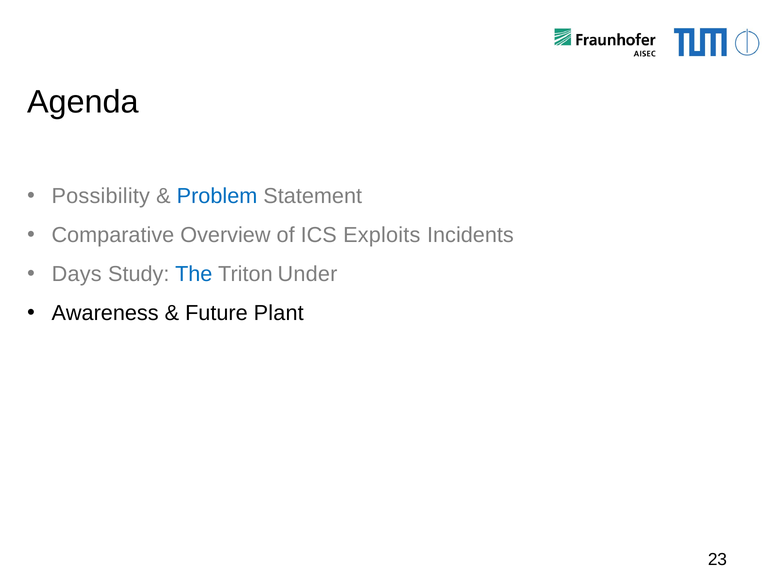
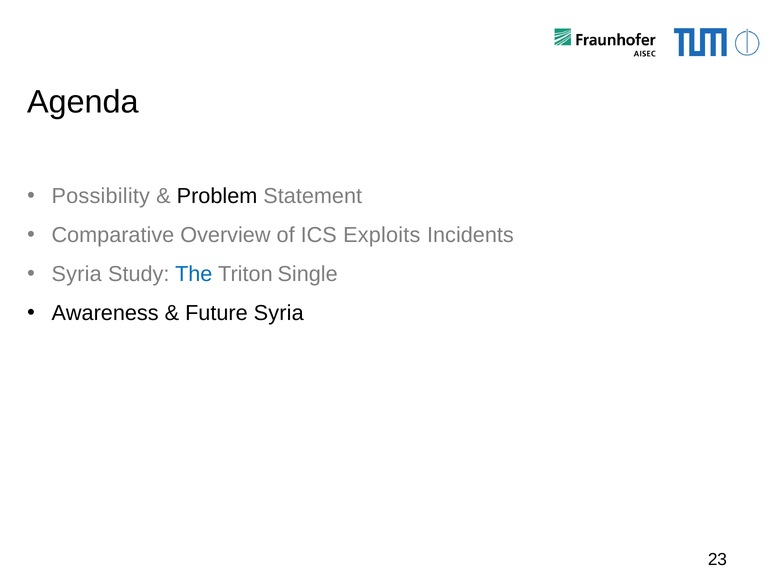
Problem colour: blue -> black
Days at (77, 274): Days -> Syria
Under: Under -> Single
Future Plant: Plant -> Syria
